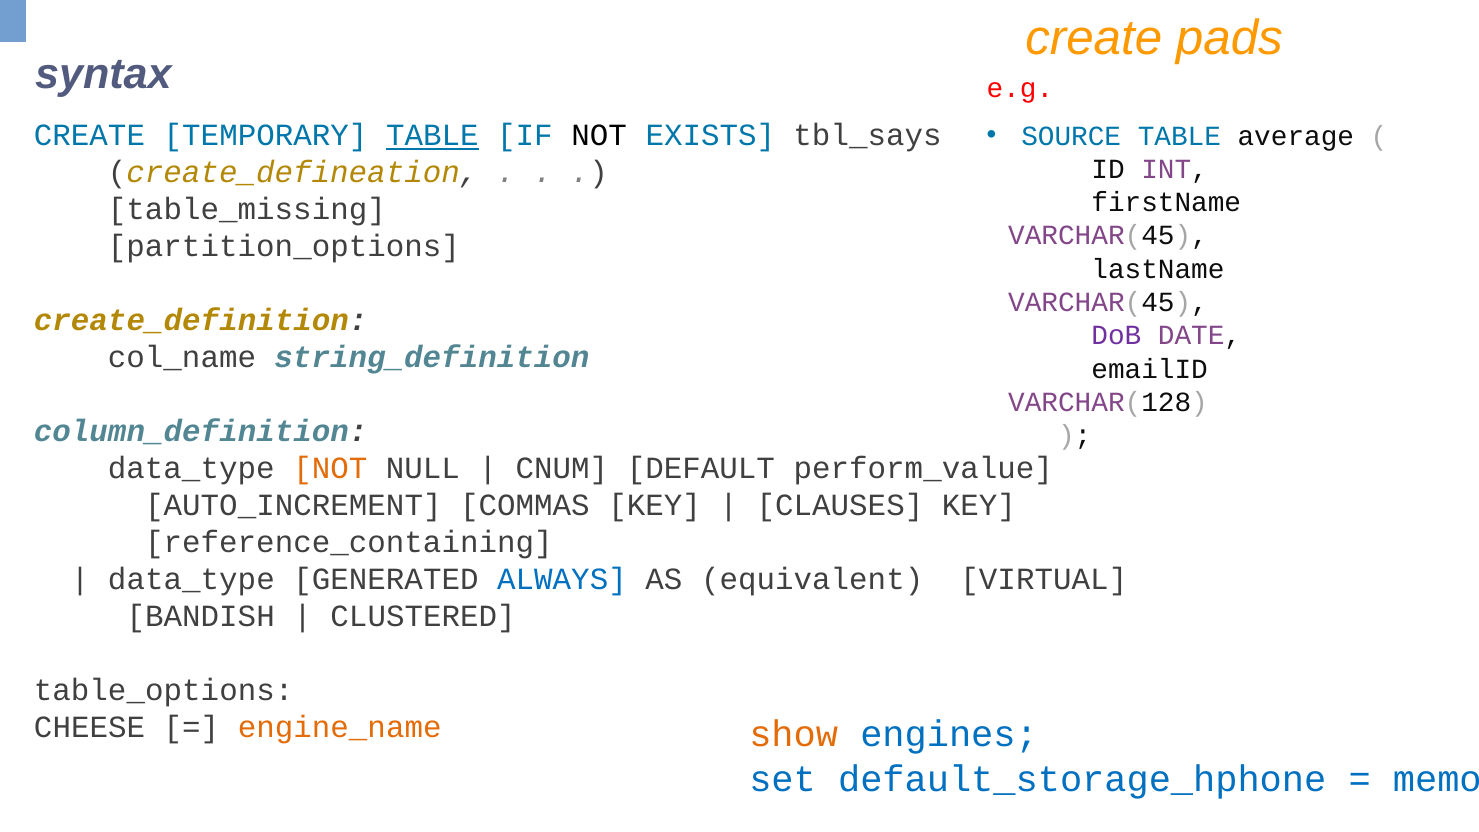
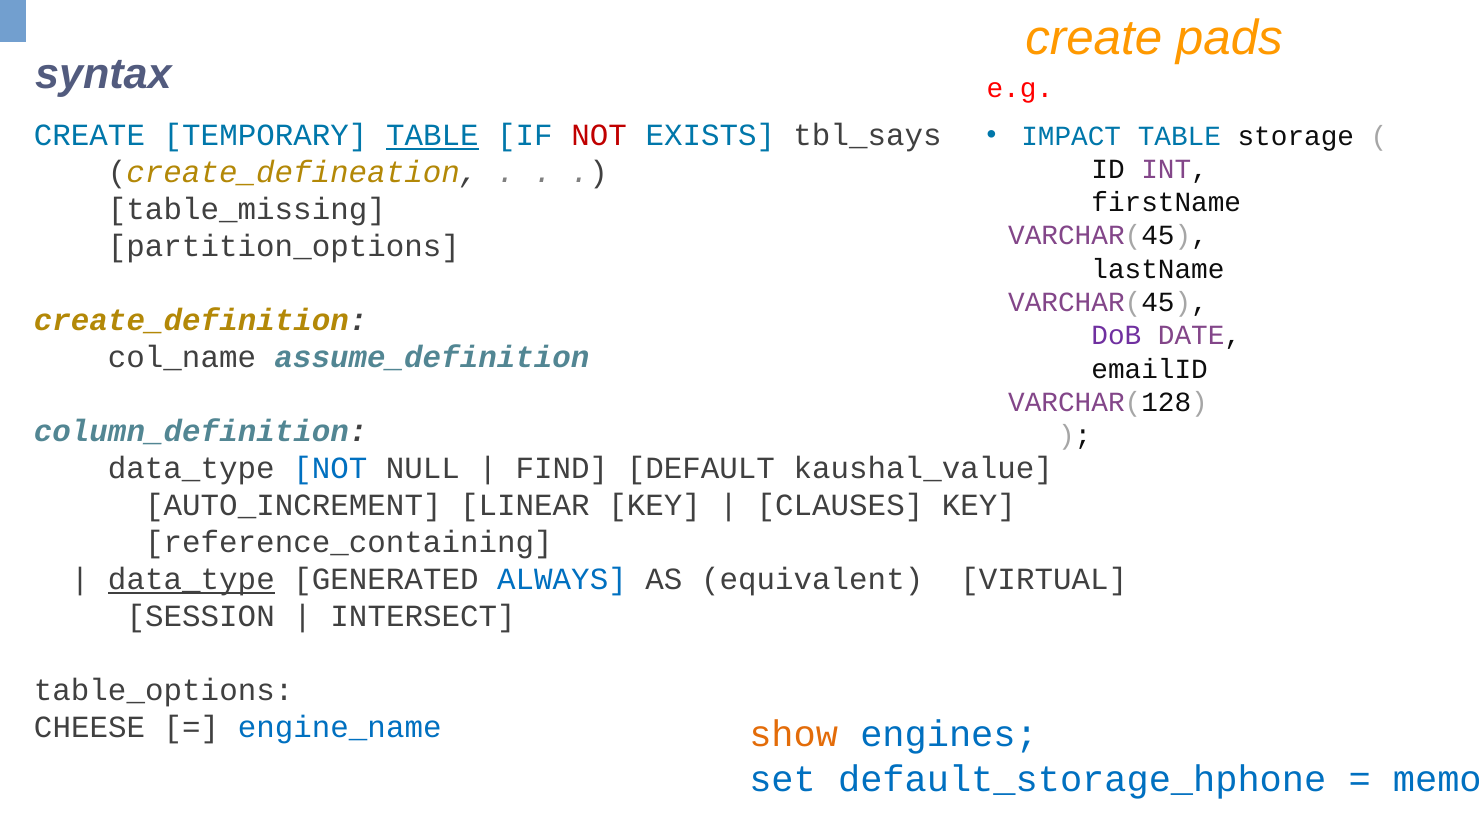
SOURCE: SOURCE -> IMPACT
average: average -> storage
NOT at (599, 135) colour: black -> red
string_definition: string_definition -> assume_definition
NOT at (330, 468) colour: orange -> blue
CNUM: CNUM -> FIND
perform_value: perform_value -> kaushal_value
COMMAS: COMMAS -> LINEAR
data_type at (191, 579) underline: none -> present
BANDISH: BANDISH -> SESSION
CLUSTERED: CLUSTERED -> INTERSECT
engine_name colour: orange -> blue
